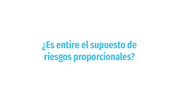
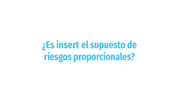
entire: entire -> insert
